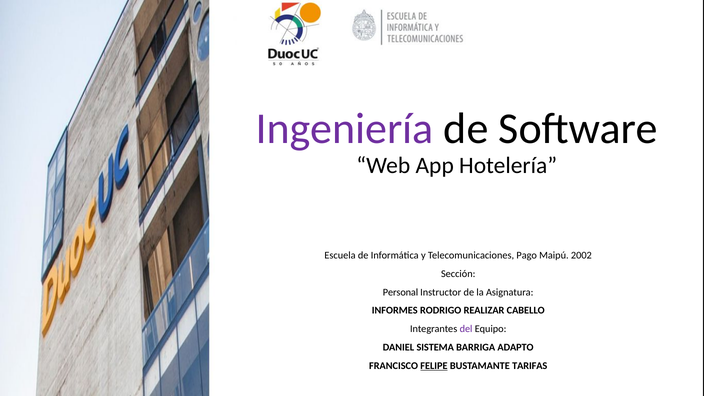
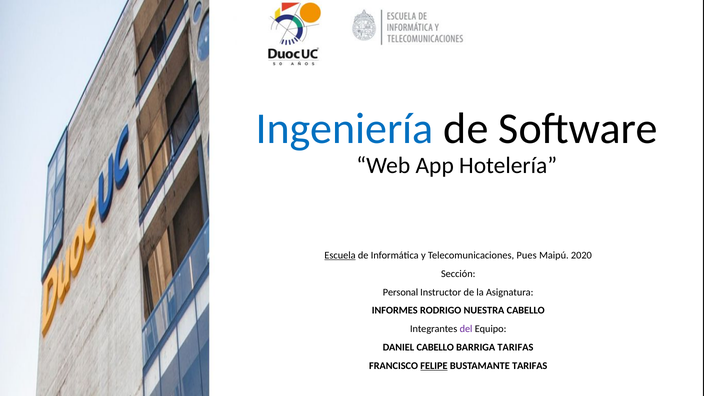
Ingeniería colour: purple -> blue
Escuela underline: none -> present
Pago: Pago -> Pues
2002: 2002 -> 2020
REALIZAR: REALIZAR -> NUESTRA
DANIEL SISTEMA: SISTEMA -> CABELLO
BARRIGA ADAPTO: ADAPTO -> TARIFAS
